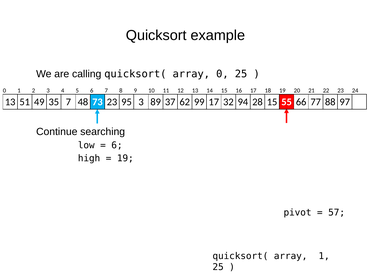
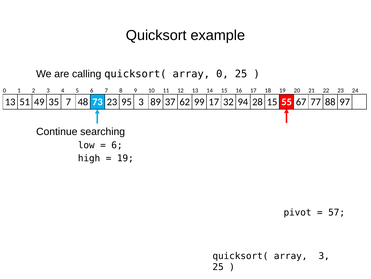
66: 66 -> 67
array 1: 1 -> 3
